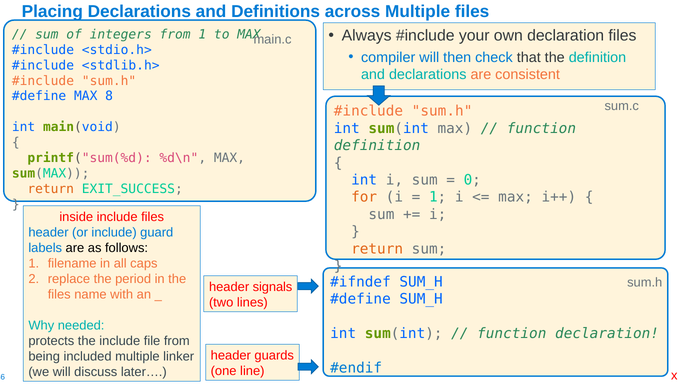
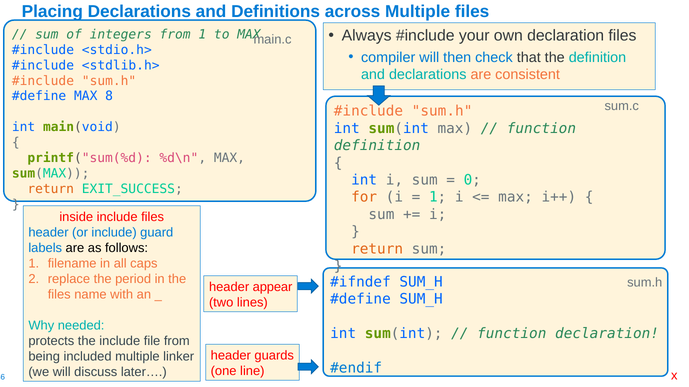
signals: signals -> appear
